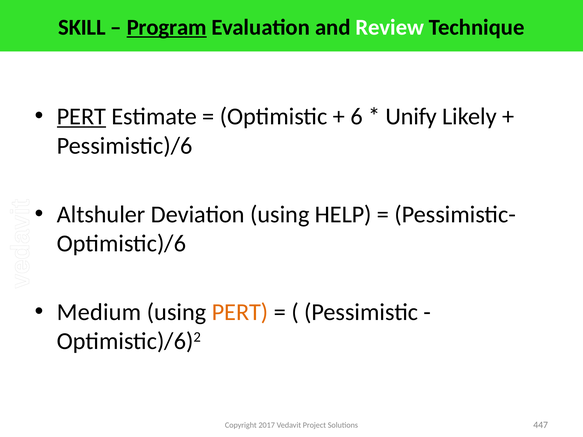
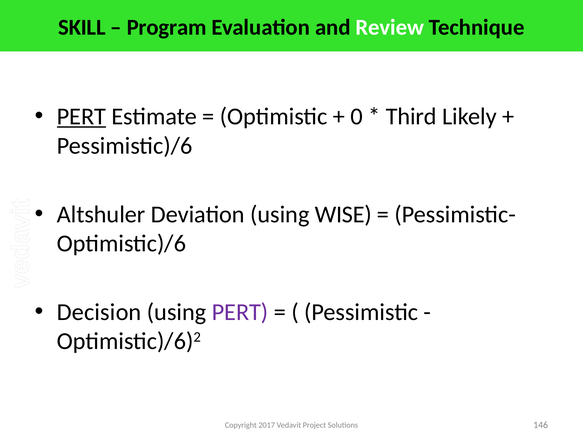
Program underline: present -> none
6: 6 -> 0
Unify: Unify -> Third
HELP: HELP -> WISE
Medium: Medium -> Decision
PERT at (240, 312) colour: orange -> purple
447: 447 -> 146
